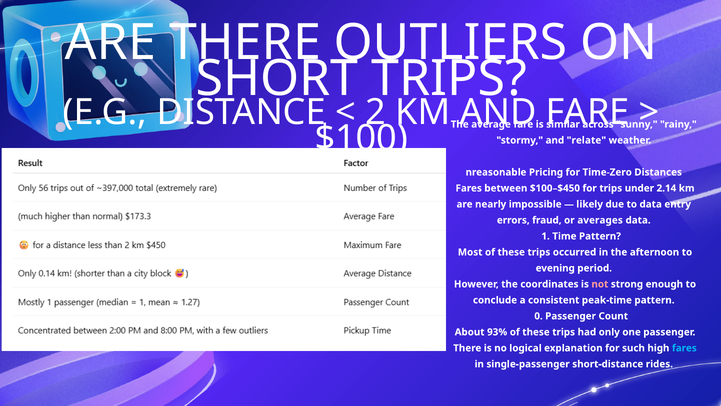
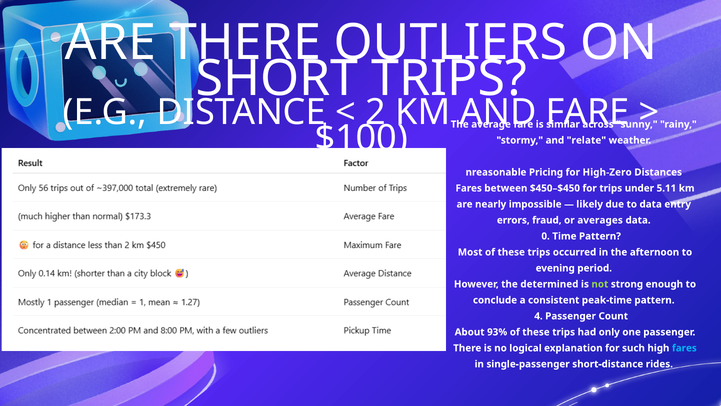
Time-Zero: Time-Zero -> High-Zero
$100–$450: $100–$450 -> $450–$450
2.14: 2.14 -> 5.11
1: 1 -> 0
coordinates: coordinates -> determined
not colour: pink -> light green
0: 0 -> 4
